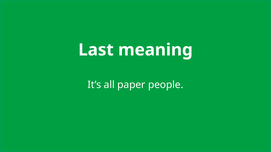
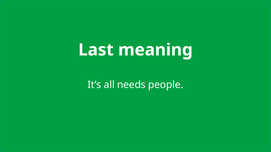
paper: paper -> needs
